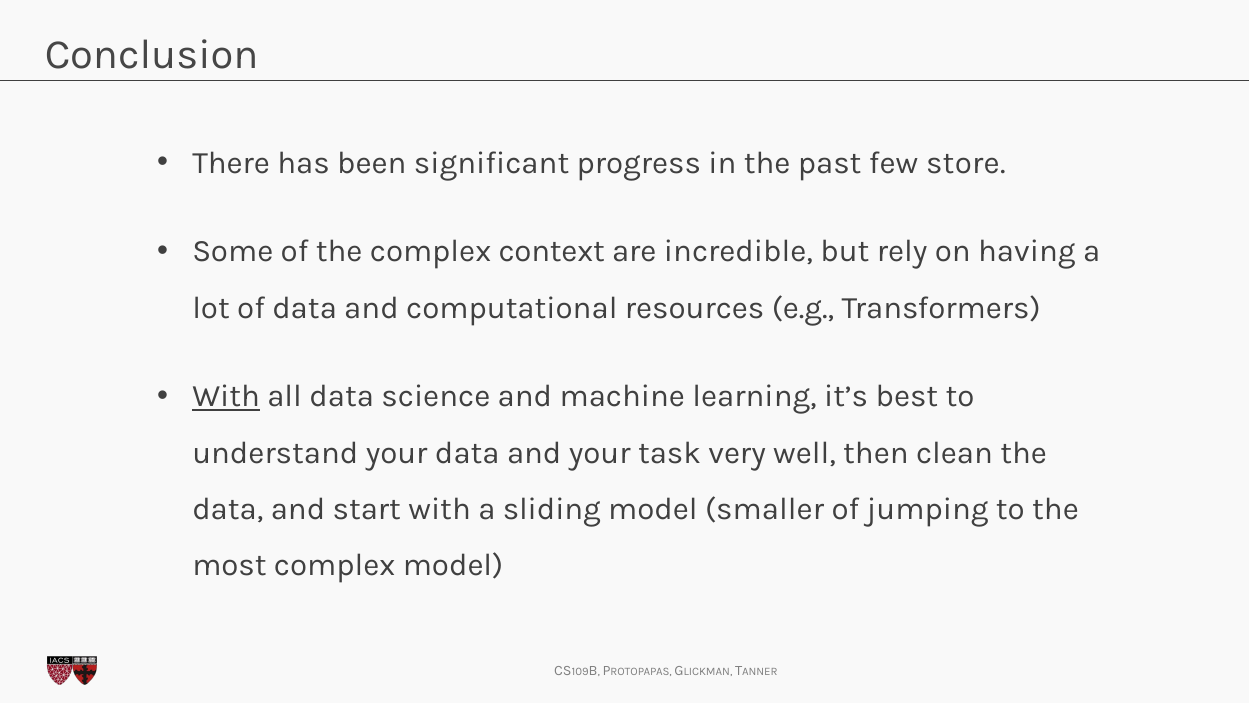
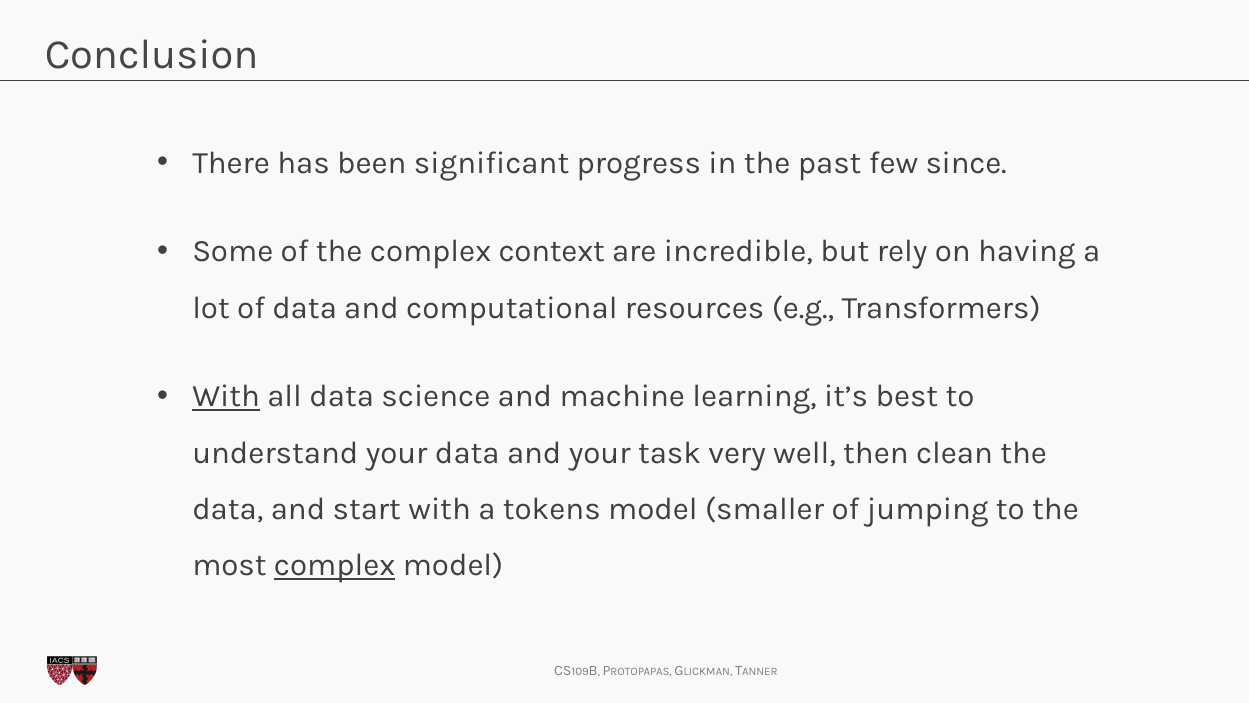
store: store -> since
sliding: sliding -> tokens
complex at (335, 565) underline: none -> present
